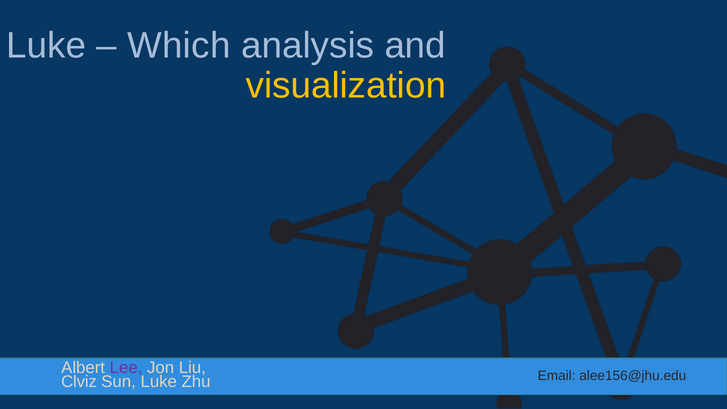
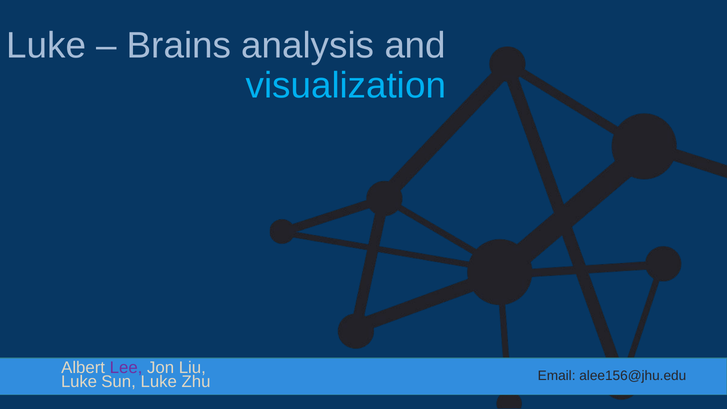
Which: Which -> Brains
visualization colour: yellow -> light blue
Clviz at (79, 382): Clviz -> Luke
